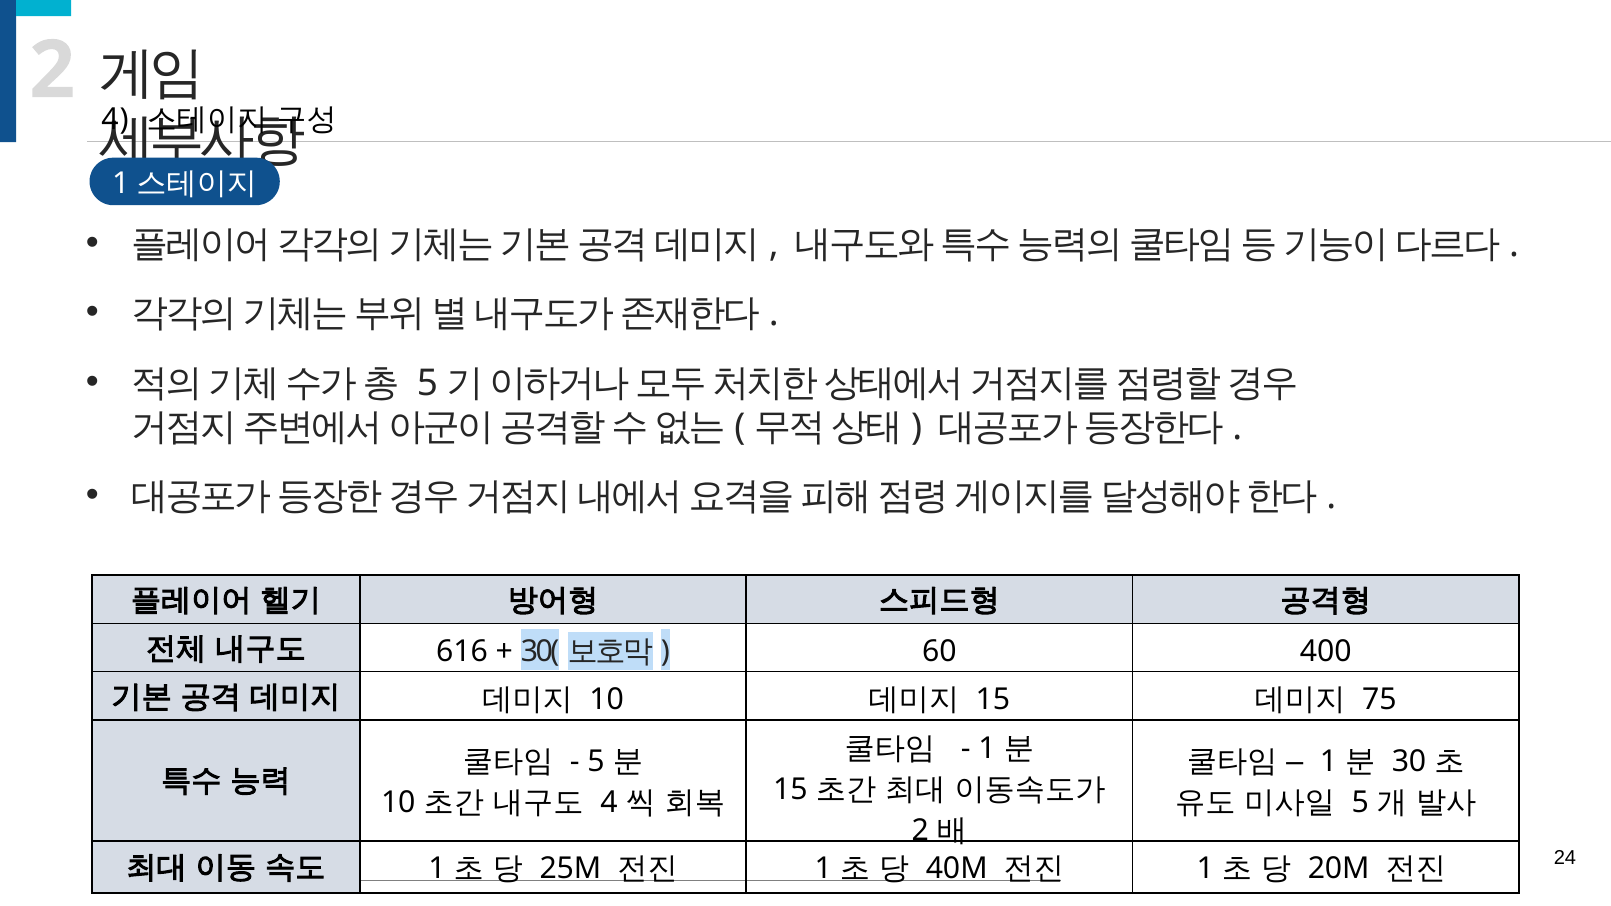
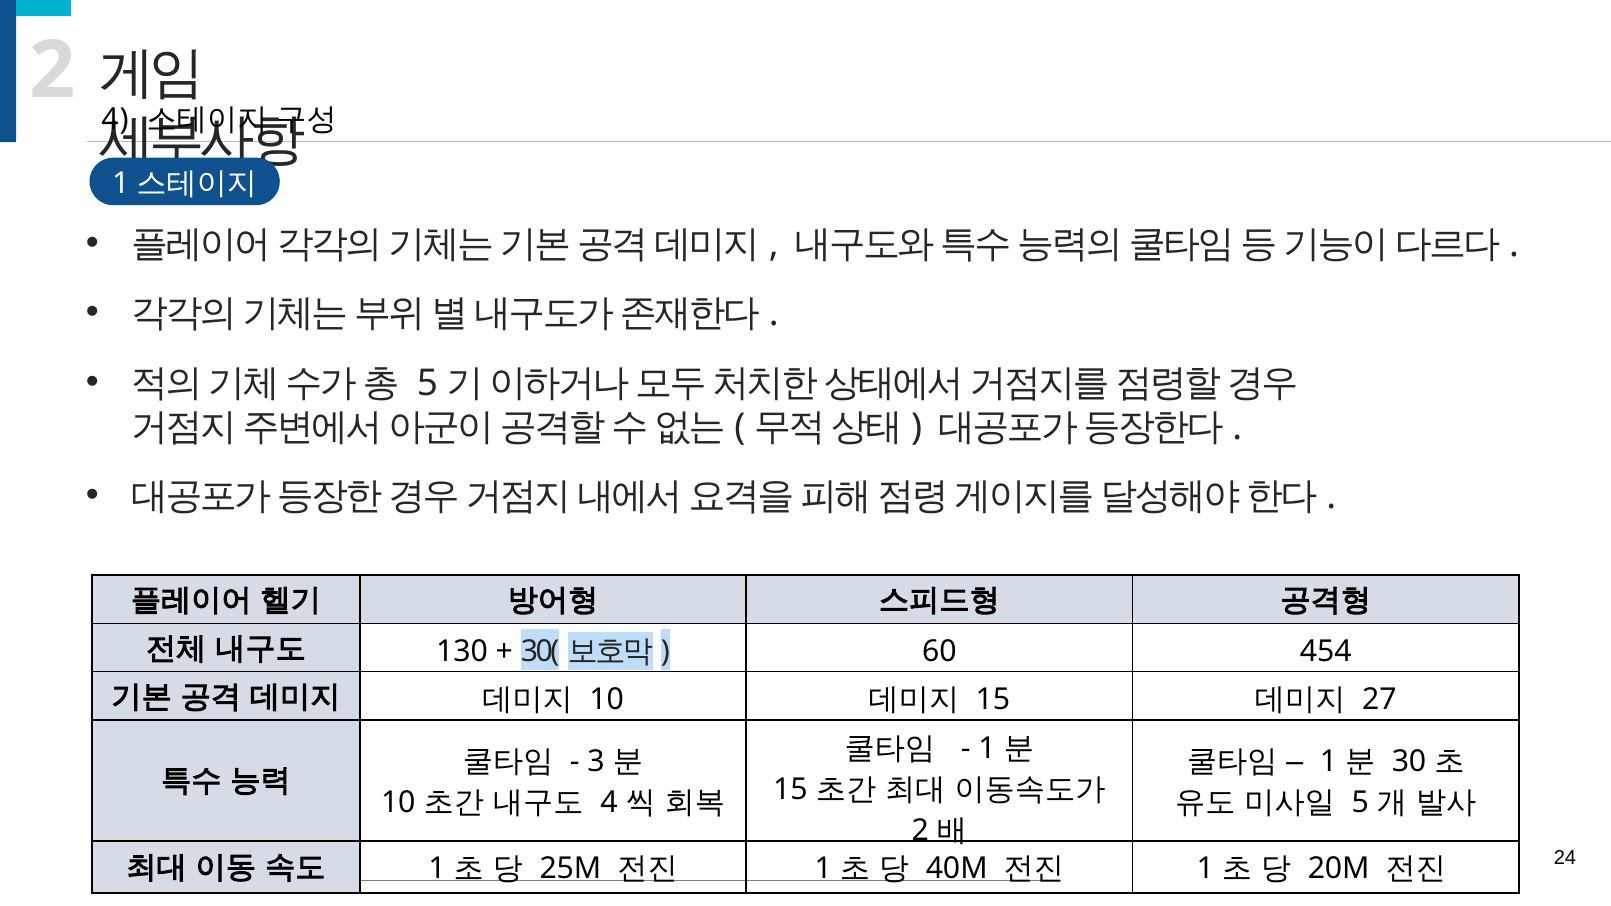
616: 616 -> 130
400: 400 -> 454
75: 75 -> 27
5 at (596, 761): 5 -> 3
